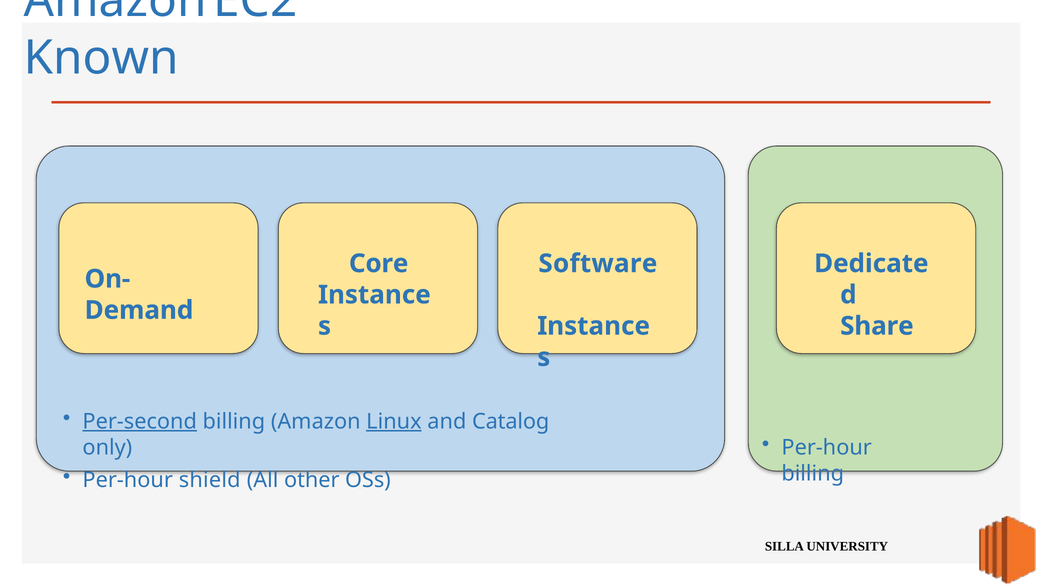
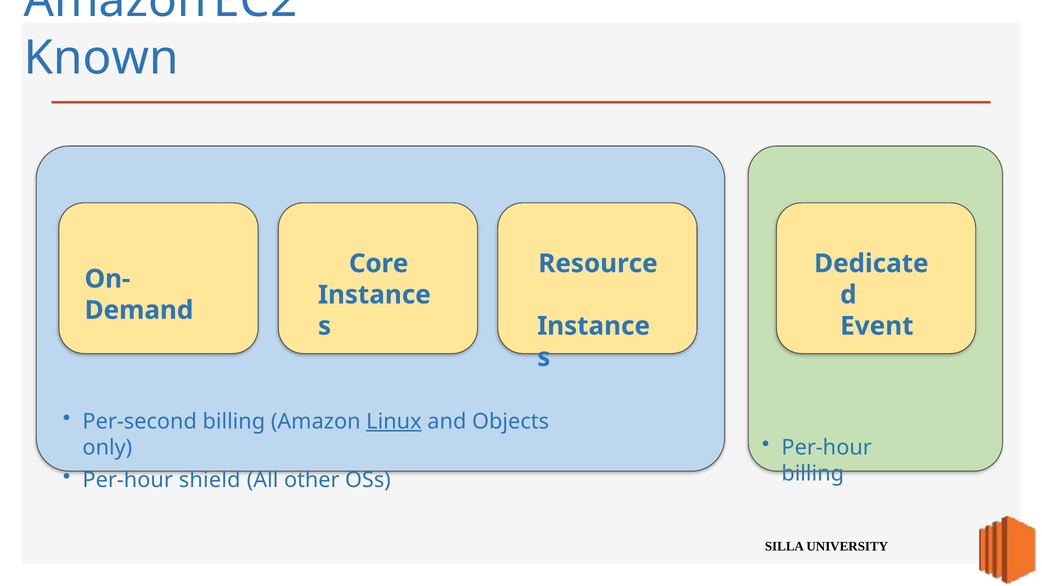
Software: Software -> Resource
Share: Share -> Event
Per-second underline: present -> none
Catalog: Catalog -> Objects
